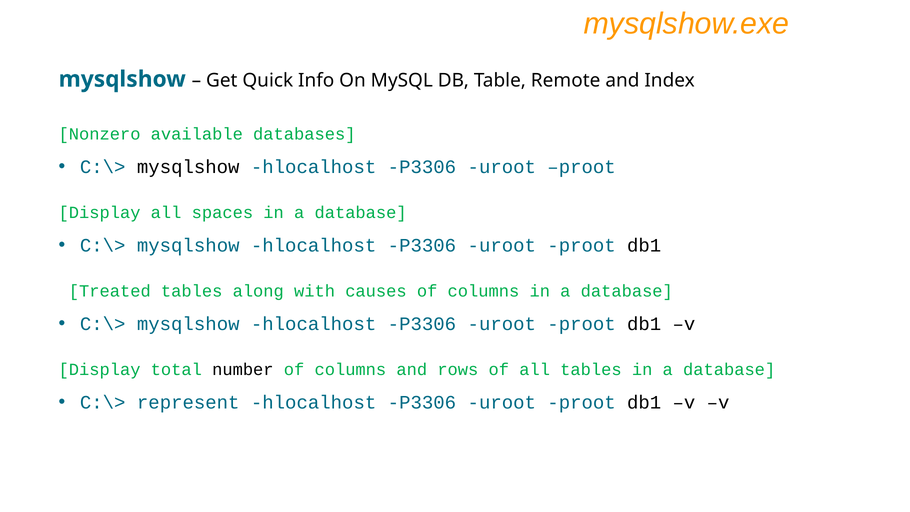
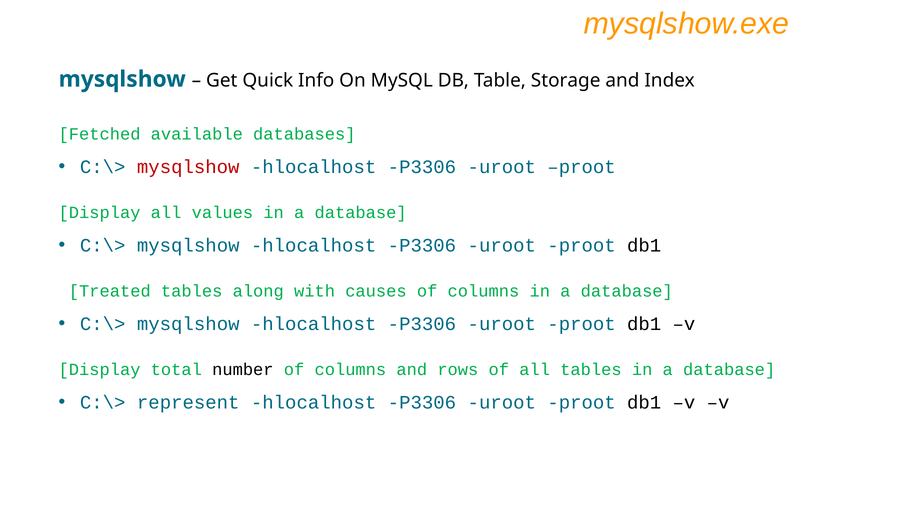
Remote: Remote -> Storage
Nonzero: Nonzero -> Fetched
mysqlshow at (188, 167) colour: black -> red
spaces: spaces -> values
